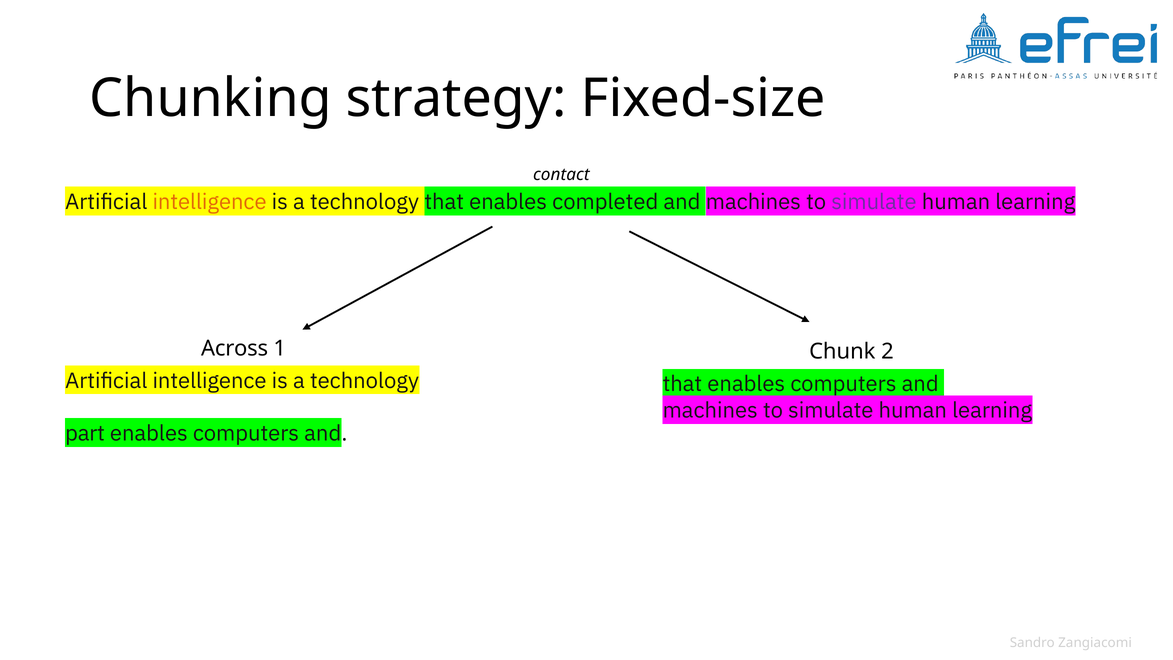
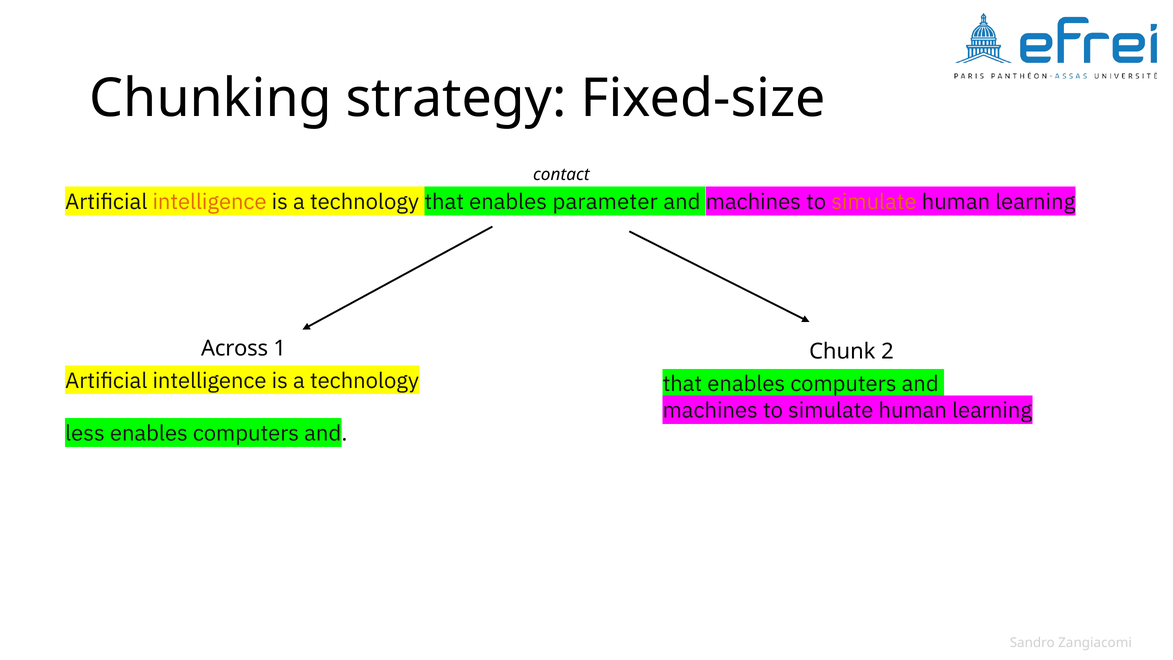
completed: completed -> parameter
simulate at (874, 202) colour: purple -> orange
part: part -> less
